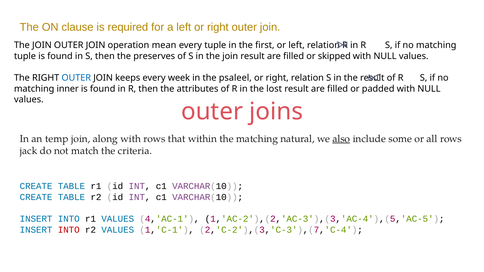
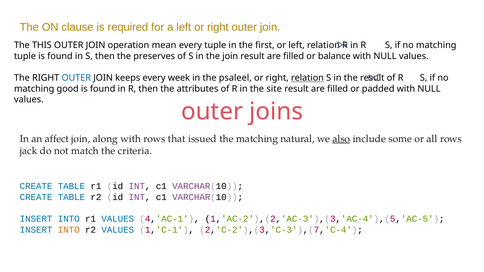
JOIN at (42, 45): JOIN -> THIS
skipped: skipped -> balance
relation at (307, 78) underline: none -> present
inner: inner -> good
lost: lost -> site
temp: temp -> affect
within: within -> issued
INTO at (69, 230) colour: red -> orange
